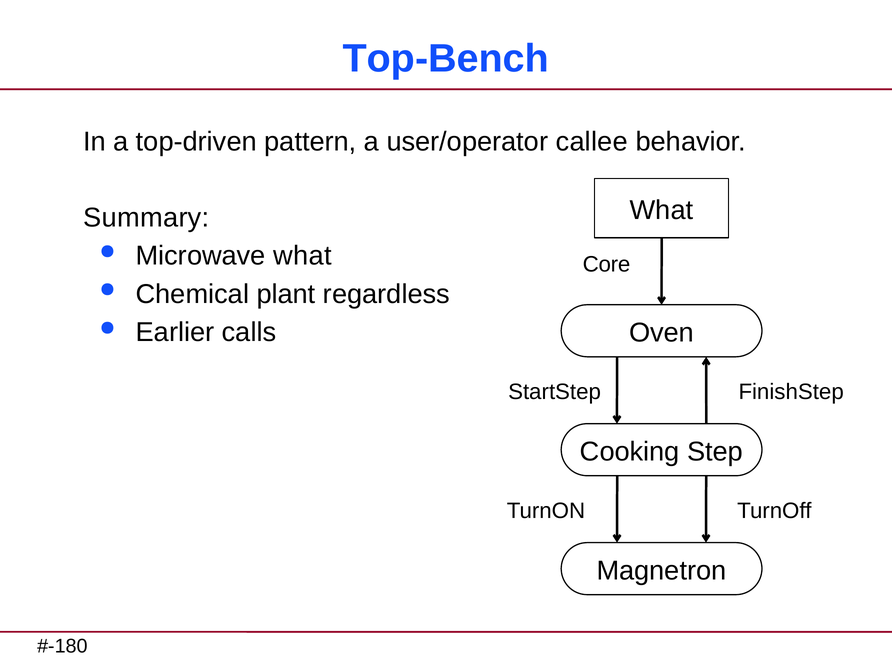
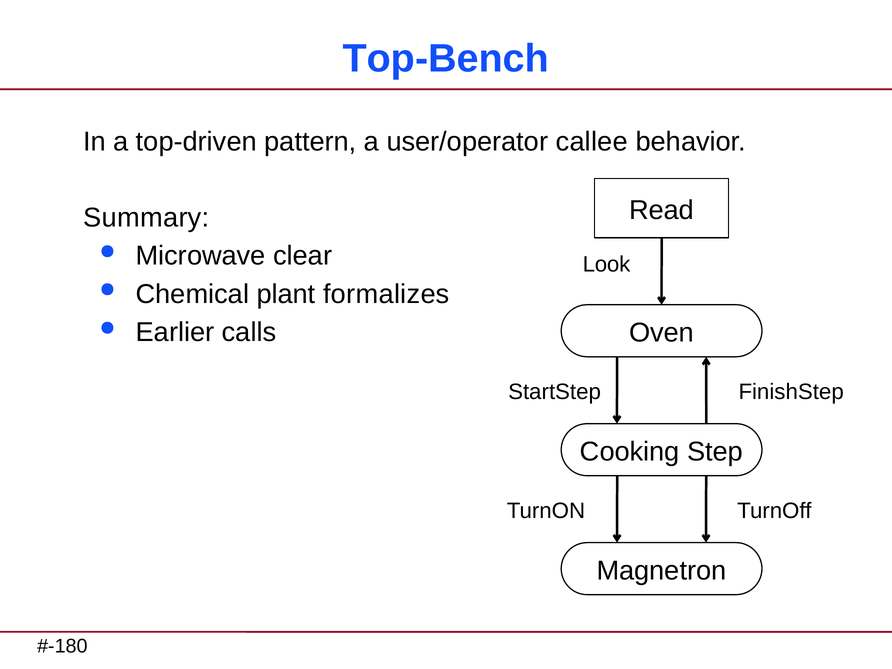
What at (661, 210): What -> Read
Microwave what: what -> clear
Core: Core -> Look
regardless: regardless -> formalizes
